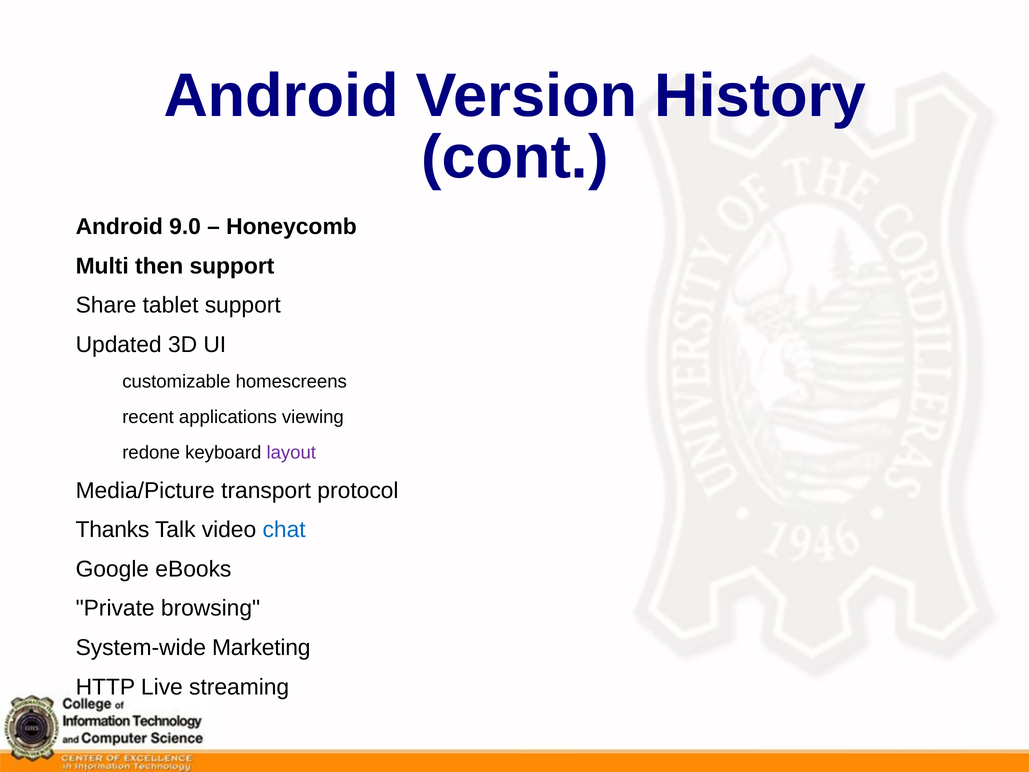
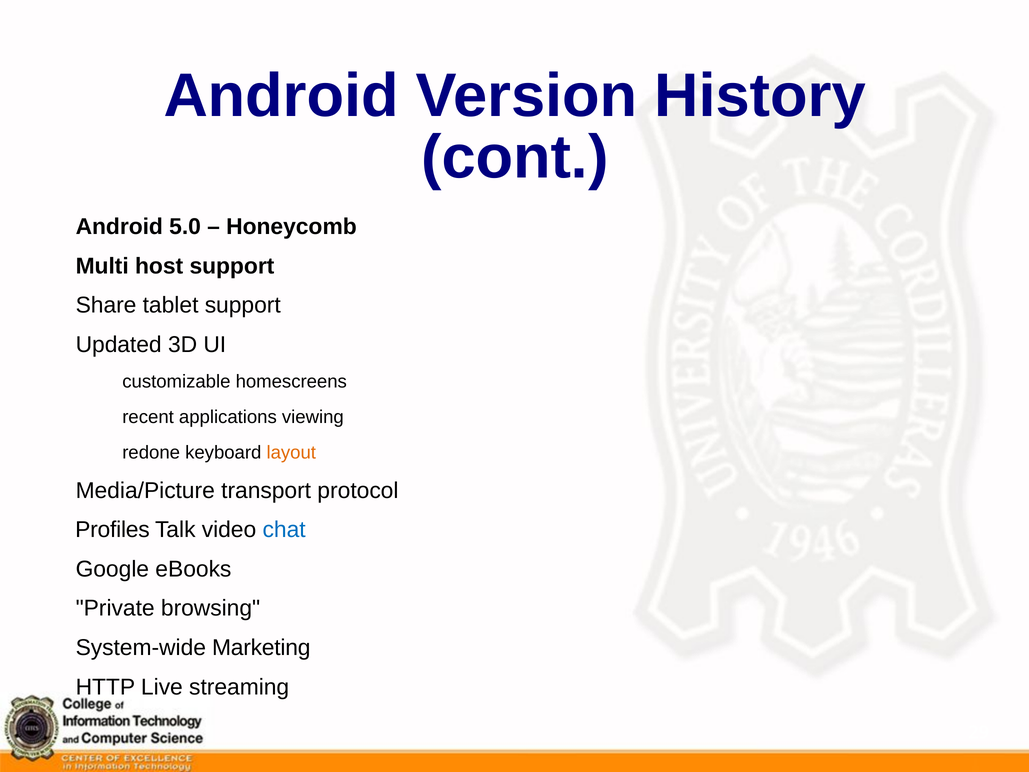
9.0: 9.0 -> 5.0
then: then -> host
layout colour: purple -> orange
Thanks: Thanks -> Profiles
